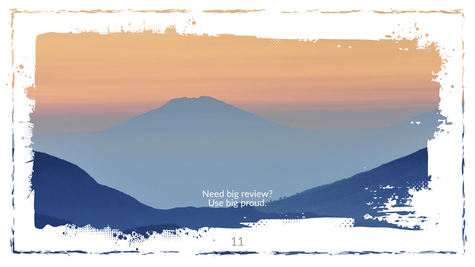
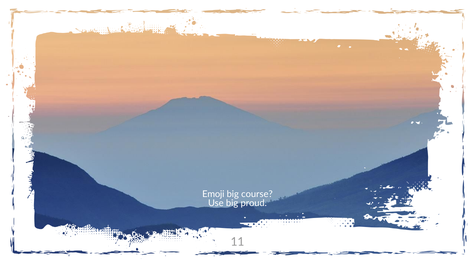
Need: Need -> Emoji
review: review -> course
